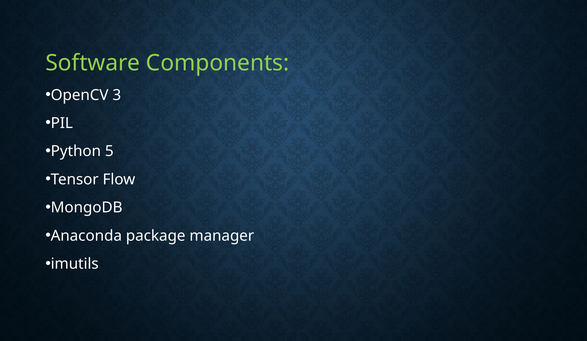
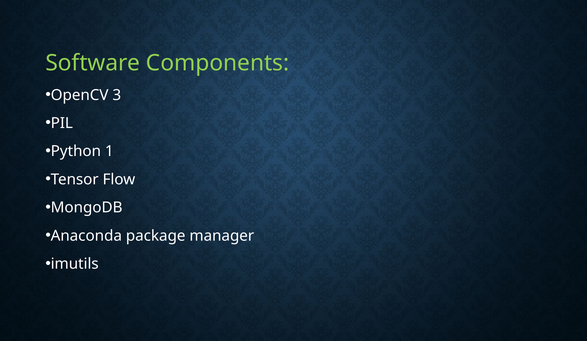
5: 5 -> 1
